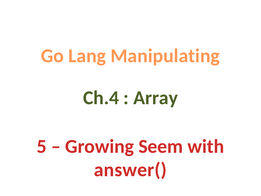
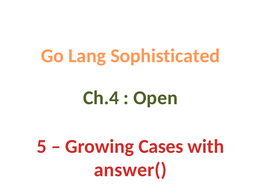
Manipulating: Manipulating -> Sophisticated
Array: Array -> Open
Seem: Seem -> Cases
